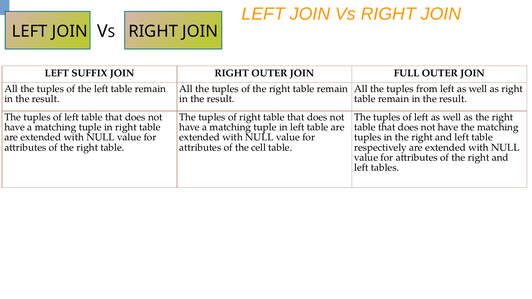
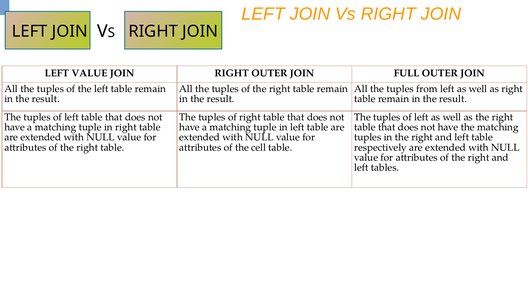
LEFT SUFFIX: SUFFIX -> VALUE
